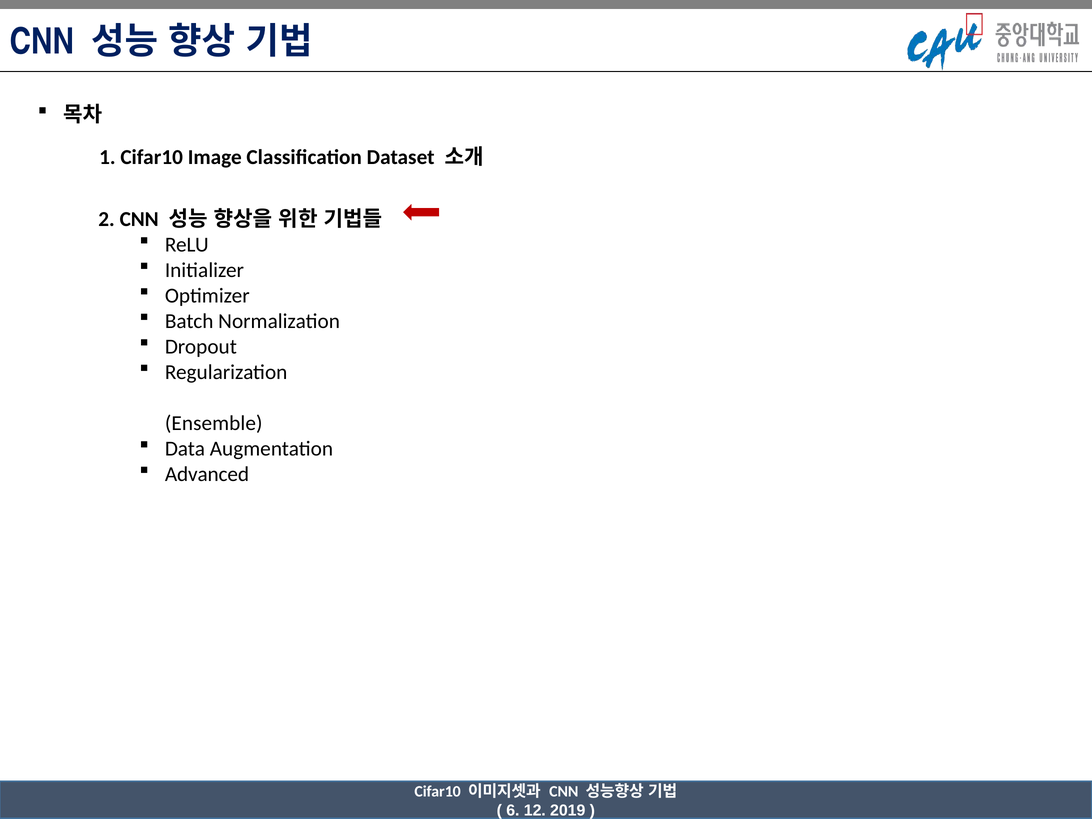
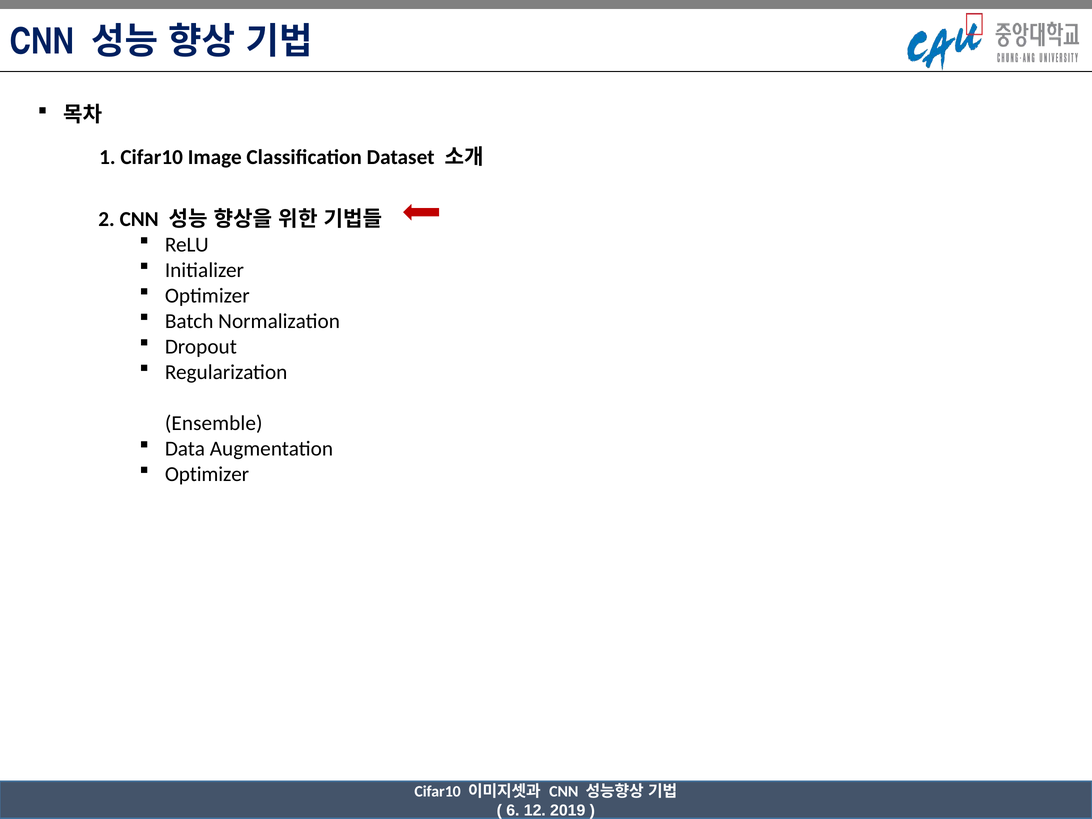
Advanced at (207, 474): Advanced -> Optimizer
